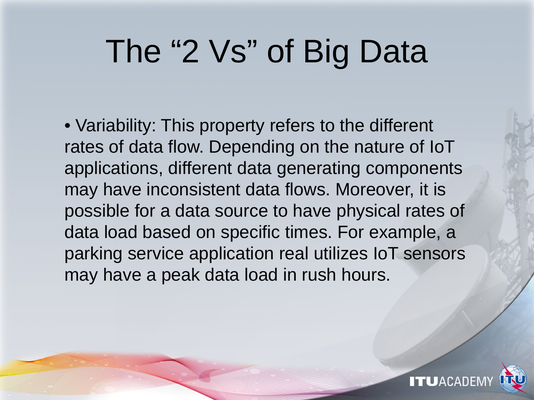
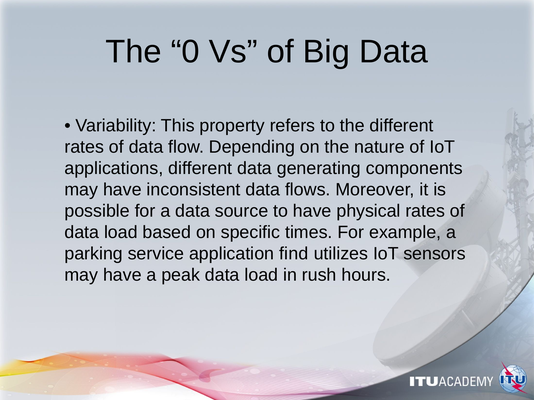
2: 2 -> 0
real: real -> find
